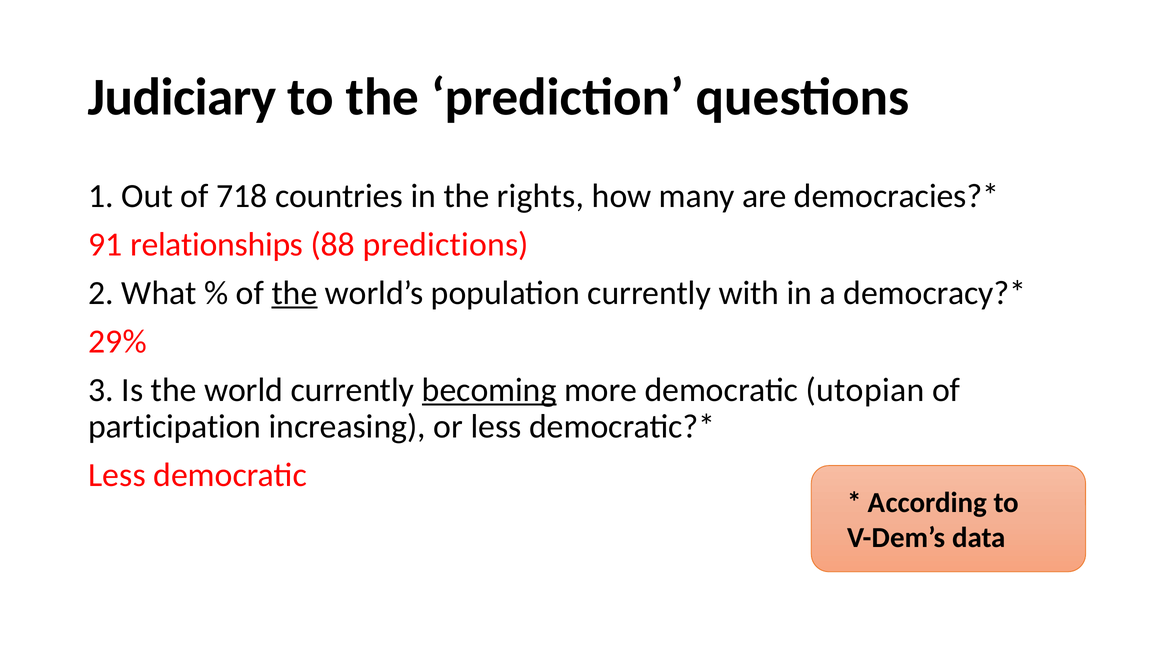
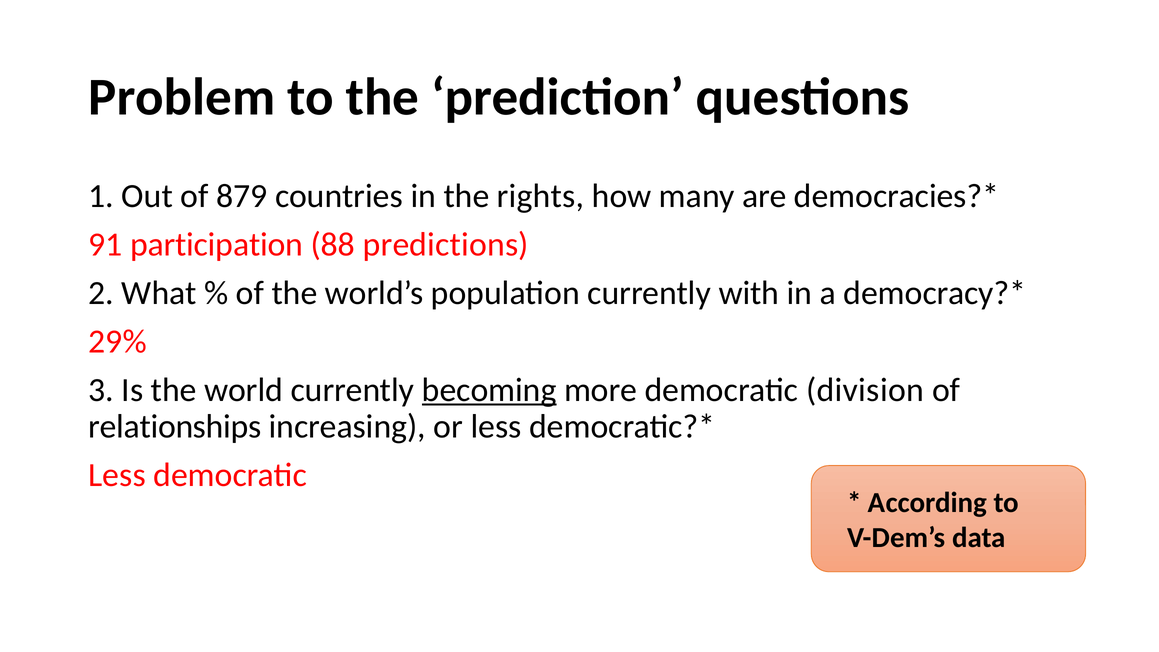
Judiciary: Judiciary -> Problem
718: 718 -> 879
relationships: relationships -> participation
the at (294, 293) underline: present -> none
utopian: utopian -> division
participation: participation -> relationships
